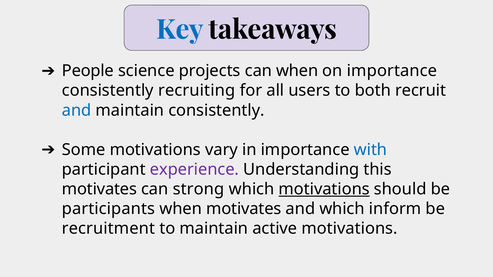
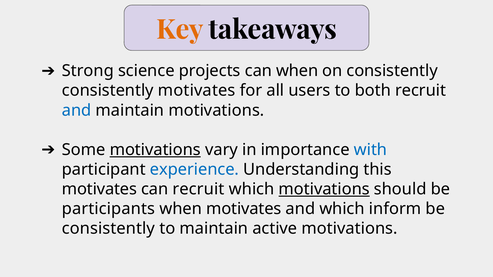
Key colour: blue -> orange
People: People -> Strong
on importance: importance -> consistently
consistently recruiting: recruiting -> motivates
maintain consistently: consistently -> motivations
motivations at (155, 150) underline: none -> present
experience colour: purple -> blue
can strong: strong -> recruit
recruitment at (108, 229): recruitment -> consistently
